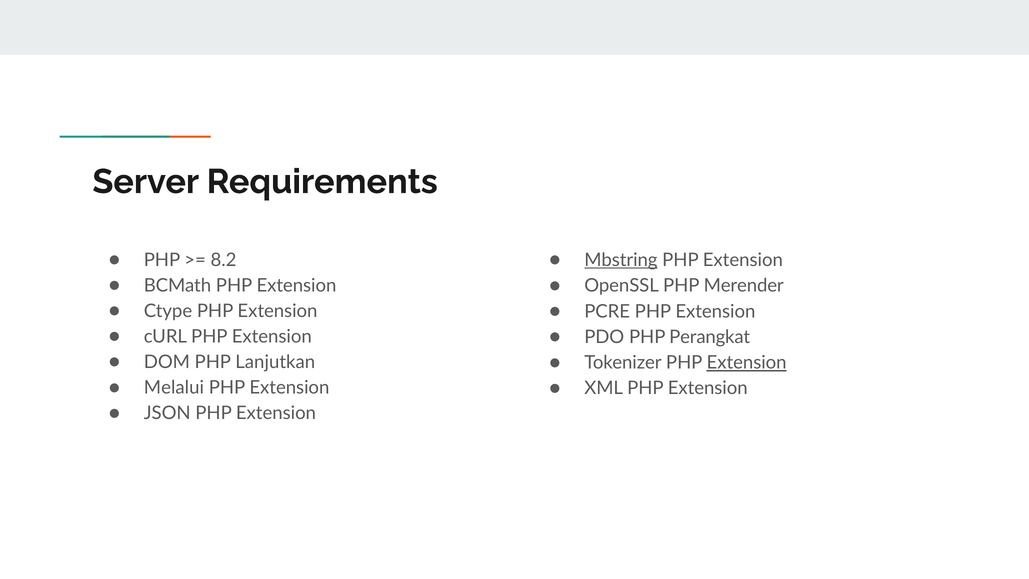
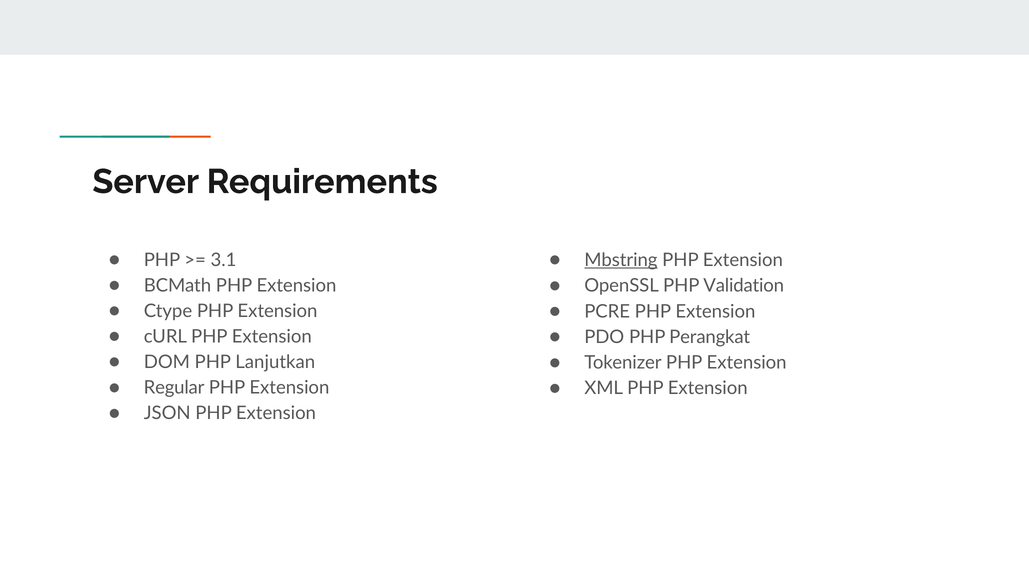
8.2: 8.2 -> 3.1
Merender: Merender -> Validation
Extension at (747, 363) underline: present -> none
Melalui: Melalui -> Regular
